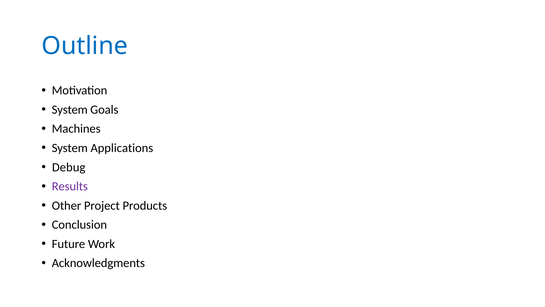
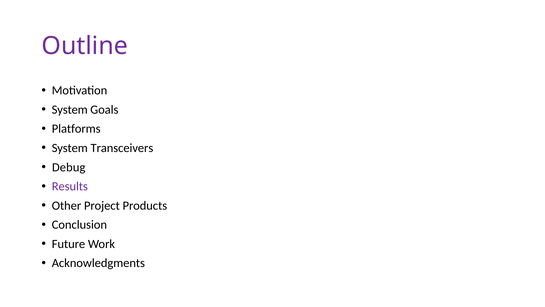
Outline colour: blue -> purple
Machines: Machines -> Platforms
Applications: Applications -> Transceivers
